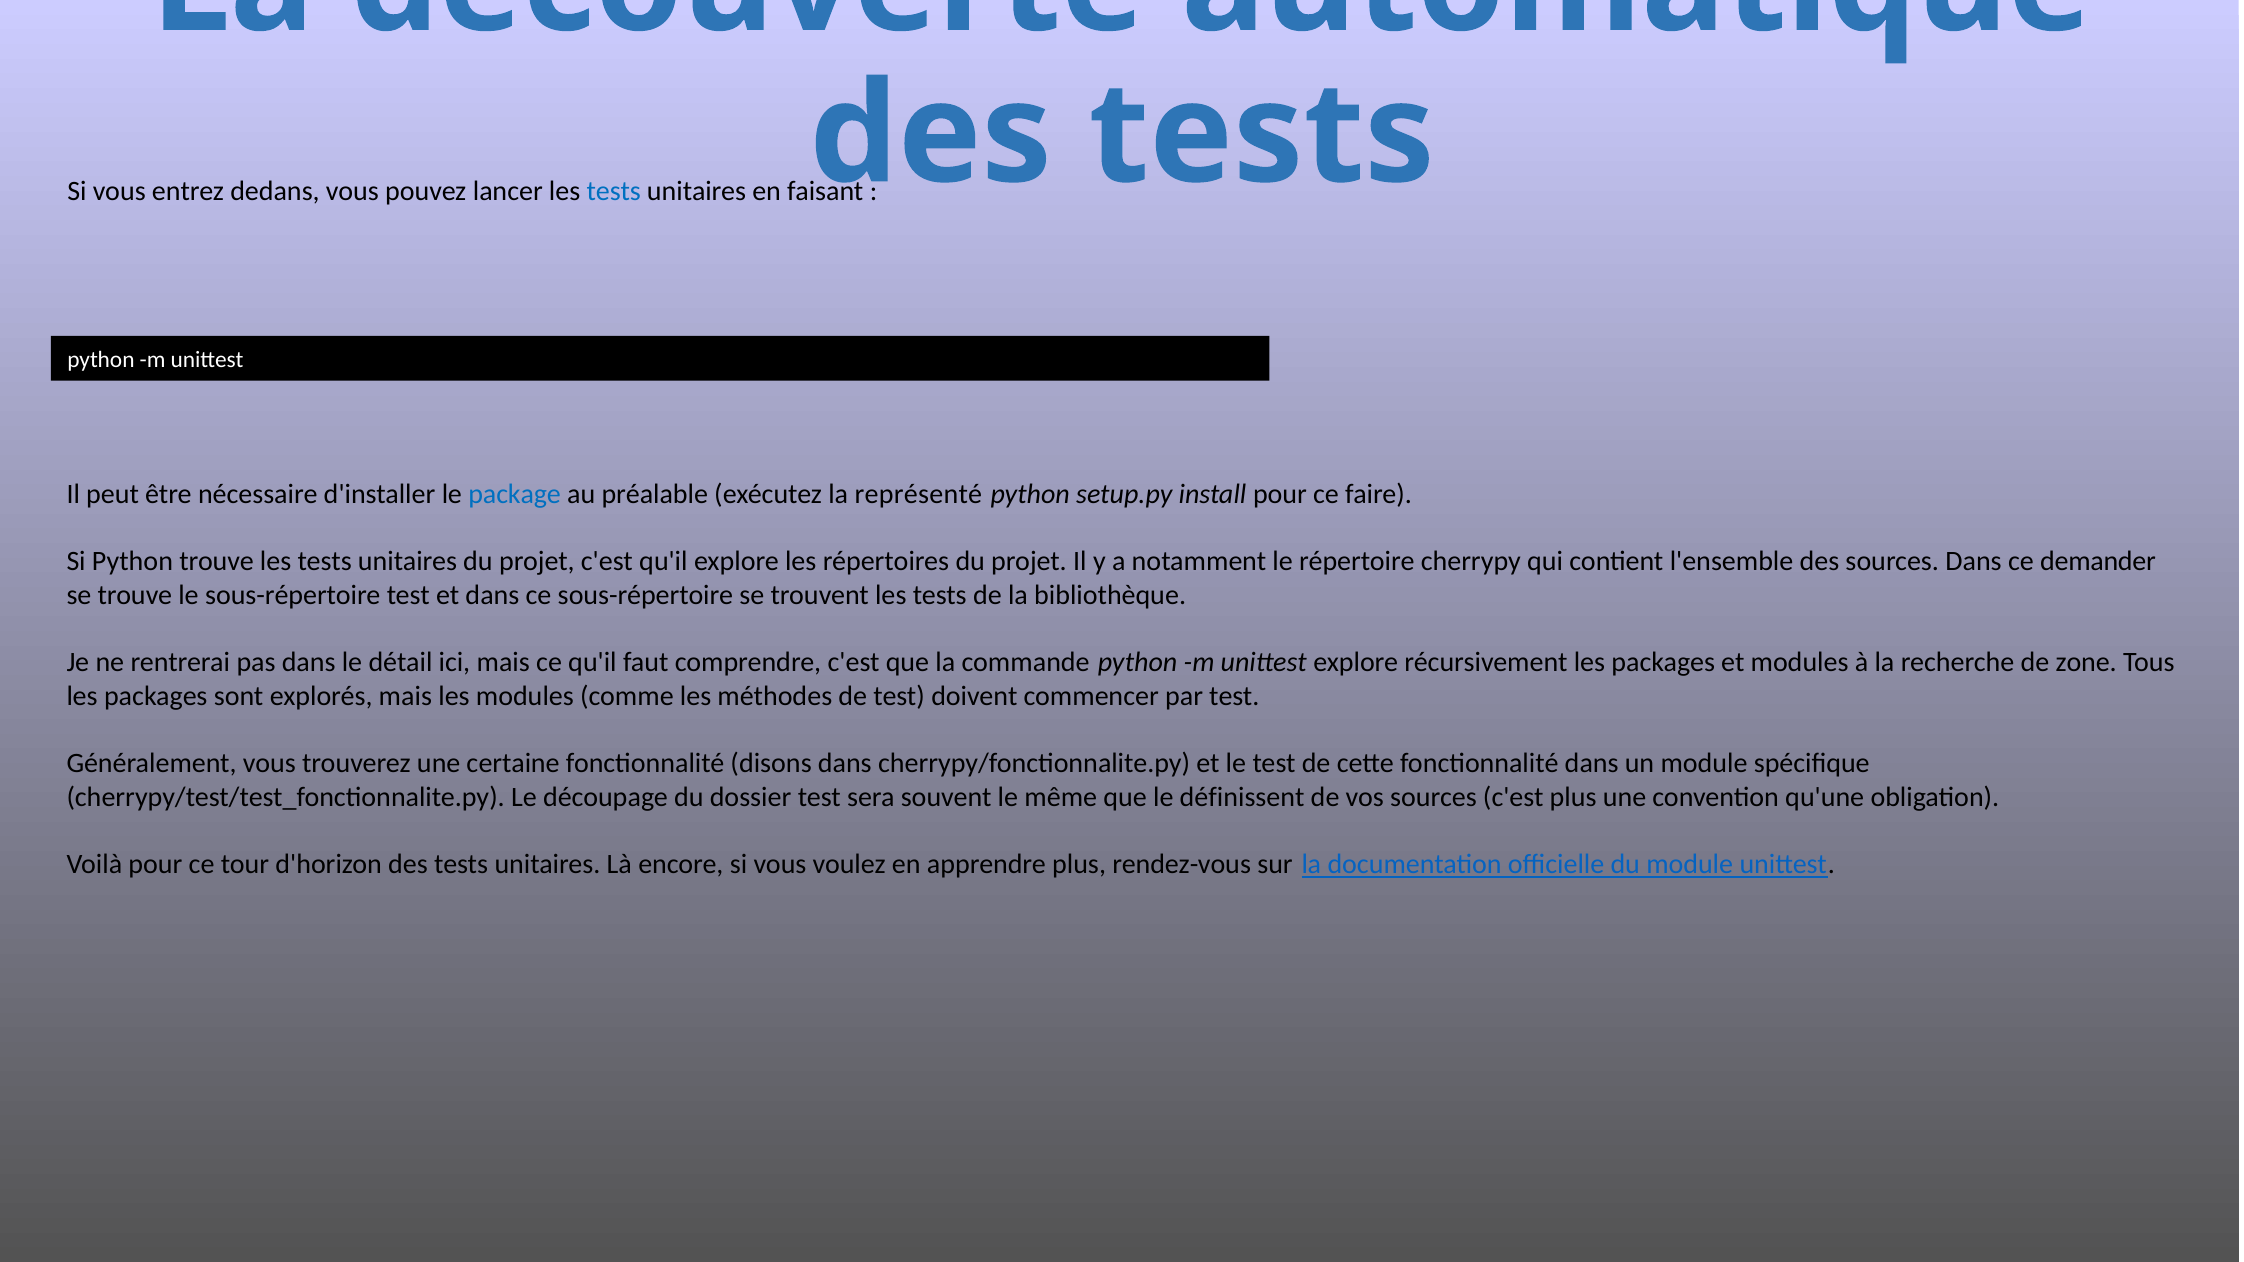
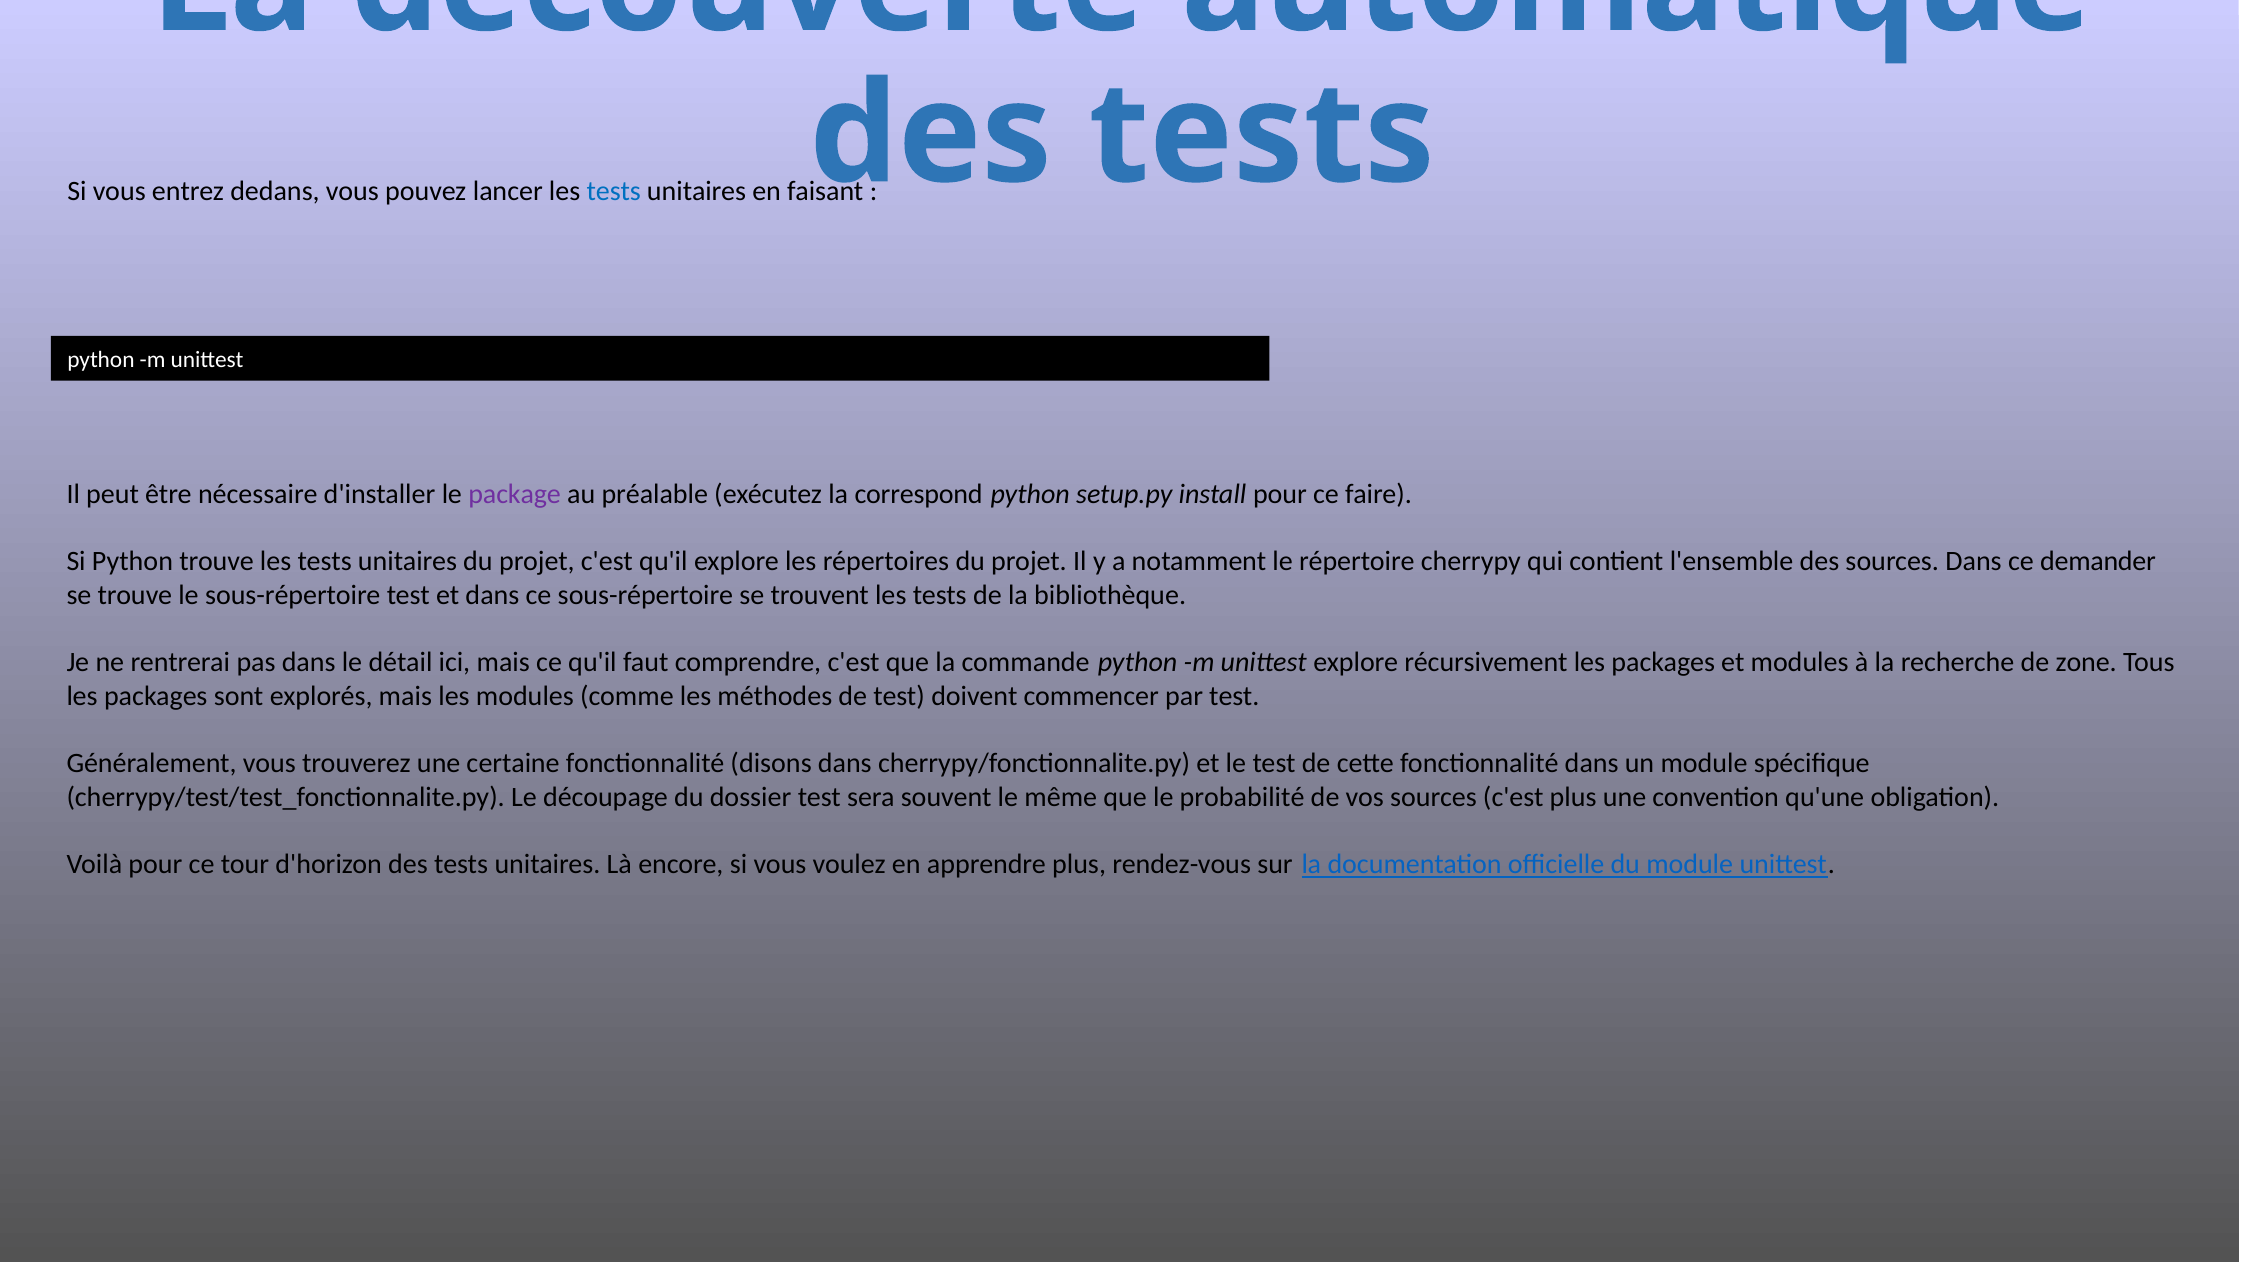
package colour: blue -> purple
représenté: représenté -> correspond
définissent: définissent -> probabilité
